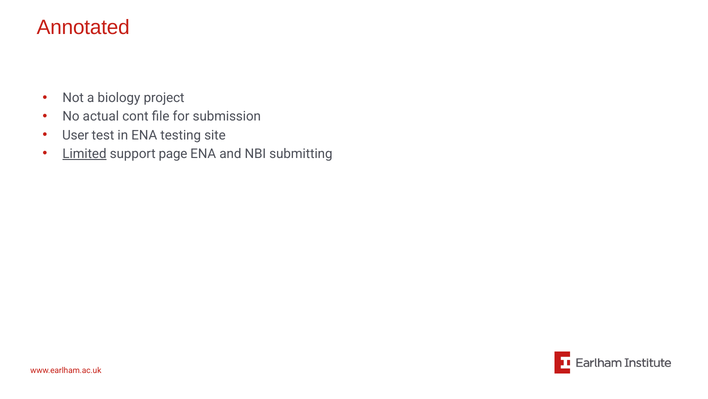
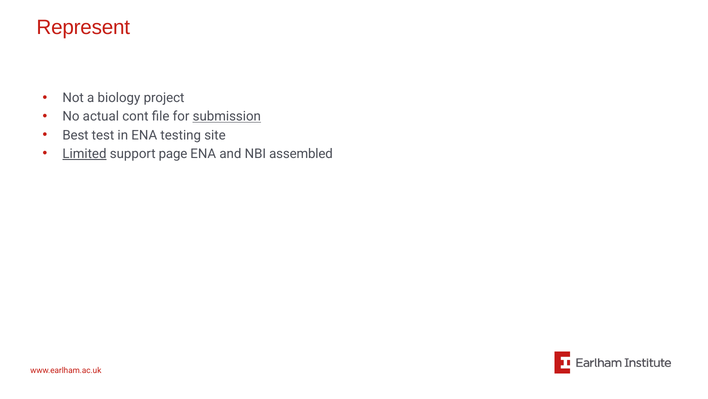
Annotated: Annotated -> Represent
submission underline: none -> present
User: User -> Best
submitting: submitting -> assembled
